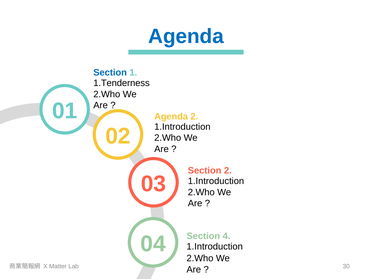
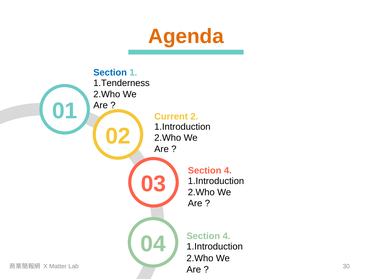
Agenda at (186, 36) colour: blue -> orange
Agenda at (171, 117): Agenda -> Current
2 at (228, 171): 2 -> 4
